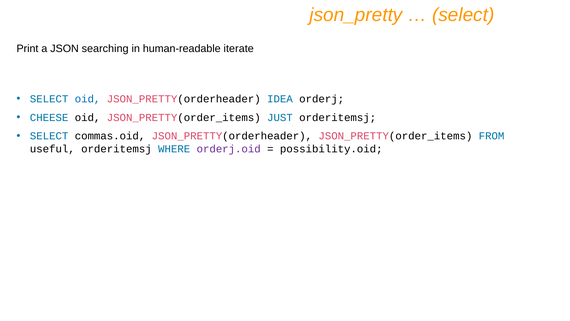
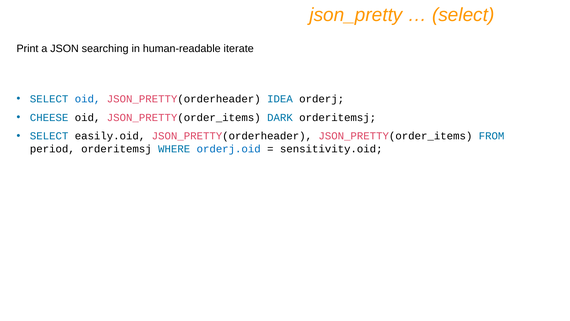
JUST: JUST -> DARK
commas.oid: commas.oid -> easily.oid
useful: useful -> period
orderj.oid colour: purple -> blue
possibility.oid: possibility.oid -> sensitivity.oid
